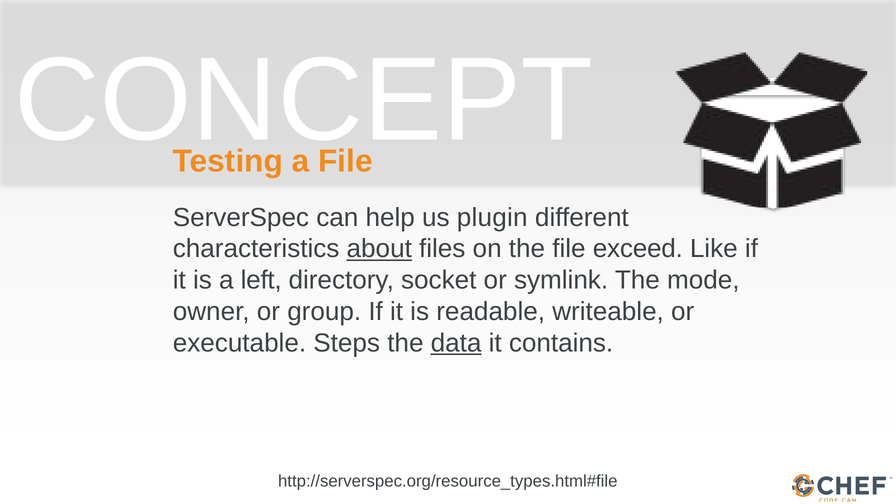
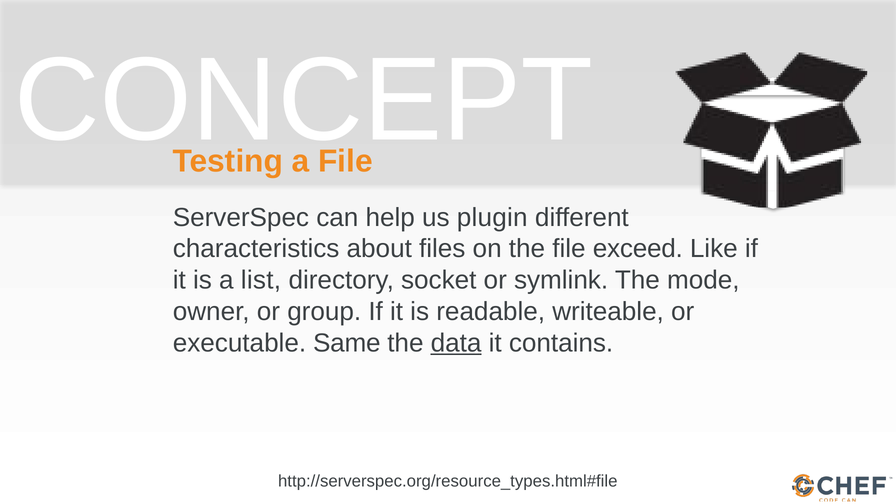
about underline: present -> none
left: left -> list
Steps: Steps -> Same
